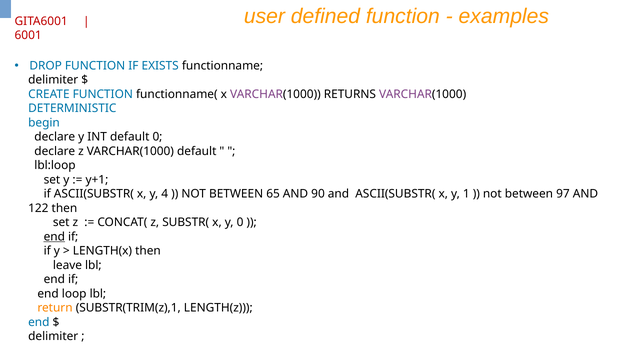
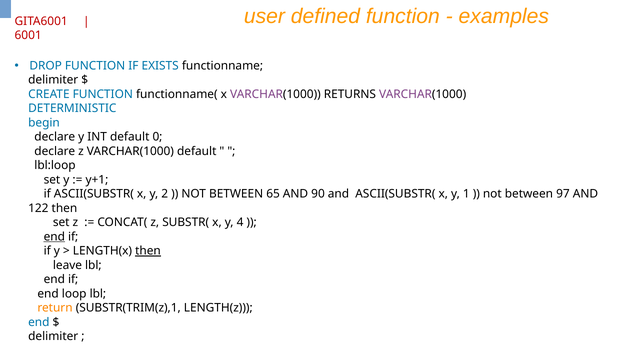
4: 4 -> 2
y 0: 0 -> 4
then at (148, 251) underline: none -> present
